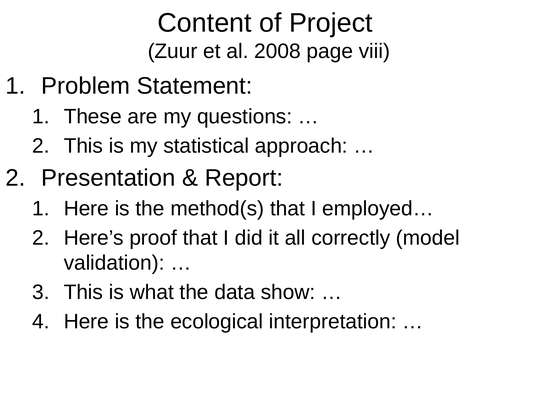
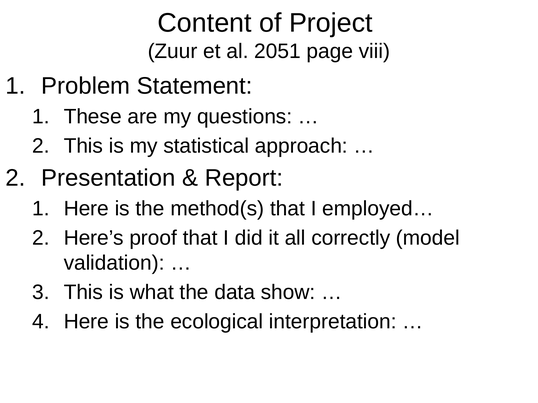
2008: 2008 -> 2051
